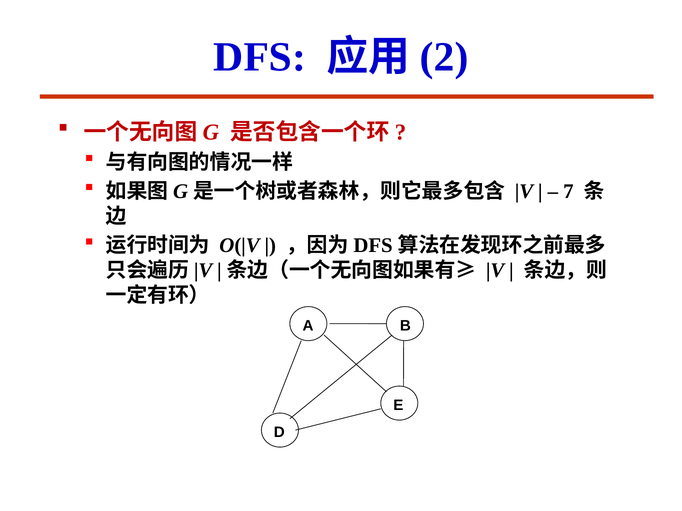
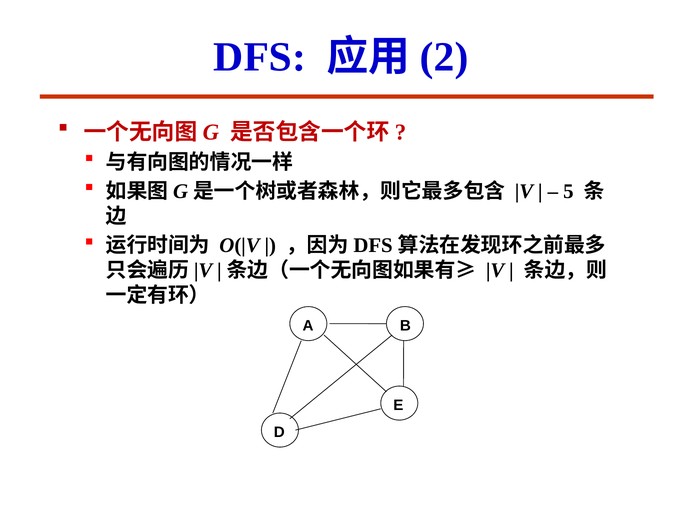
7: 7 -> 5
